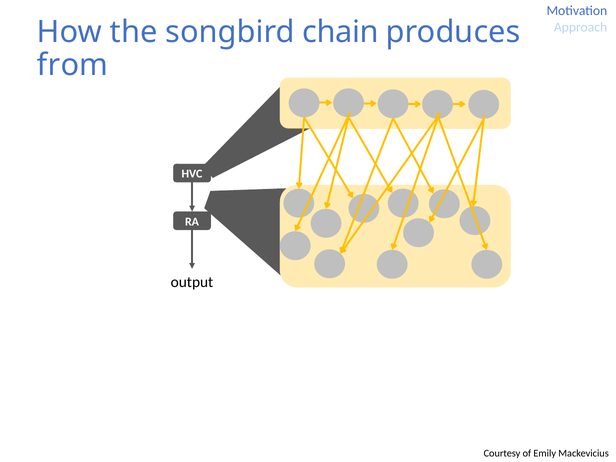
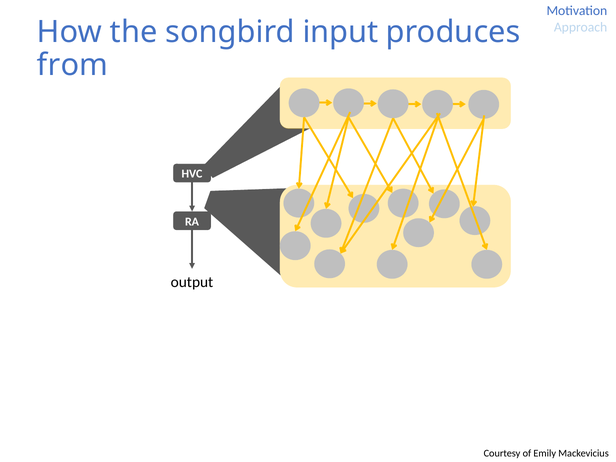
chain: chain -> input
